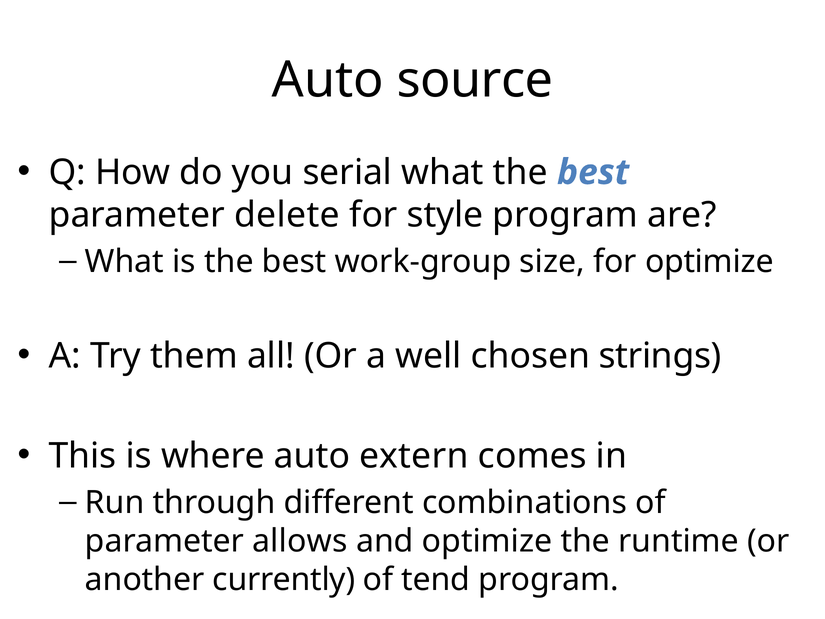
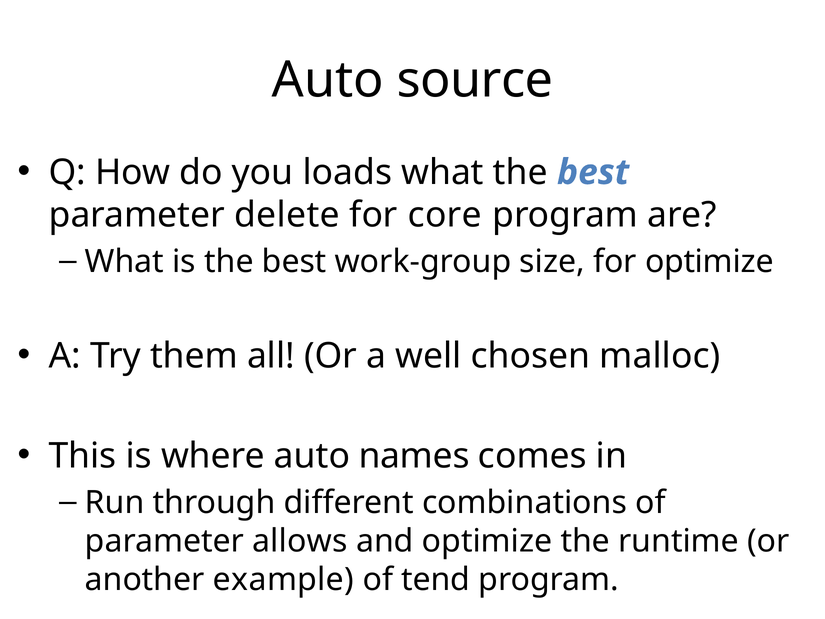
serial: serial -> loads
style: style -> core
strings: strings -> malloc
extern: extern -> names
currently: currently -> example
